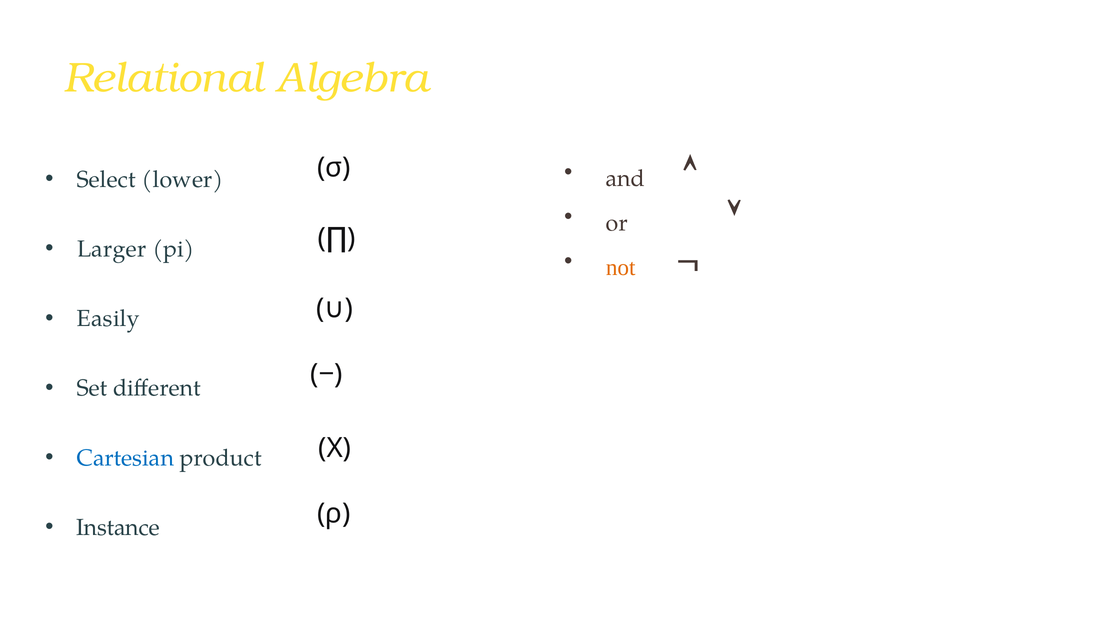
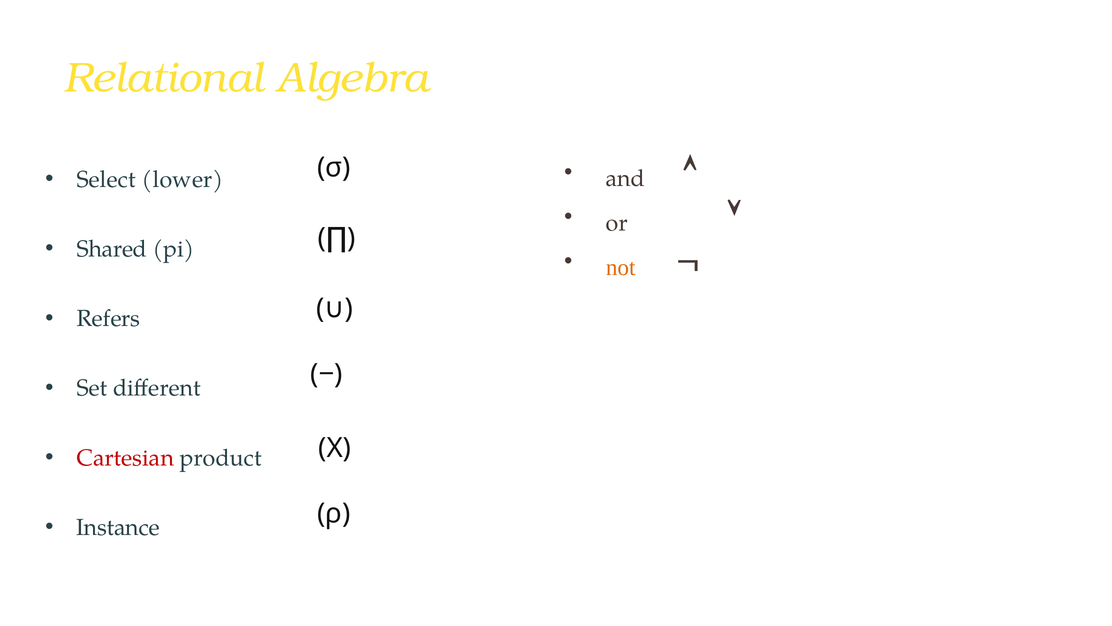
Larger: Larger -> Shared
Easily: Easily -> Refers
Cartesian colour: blue -> red
